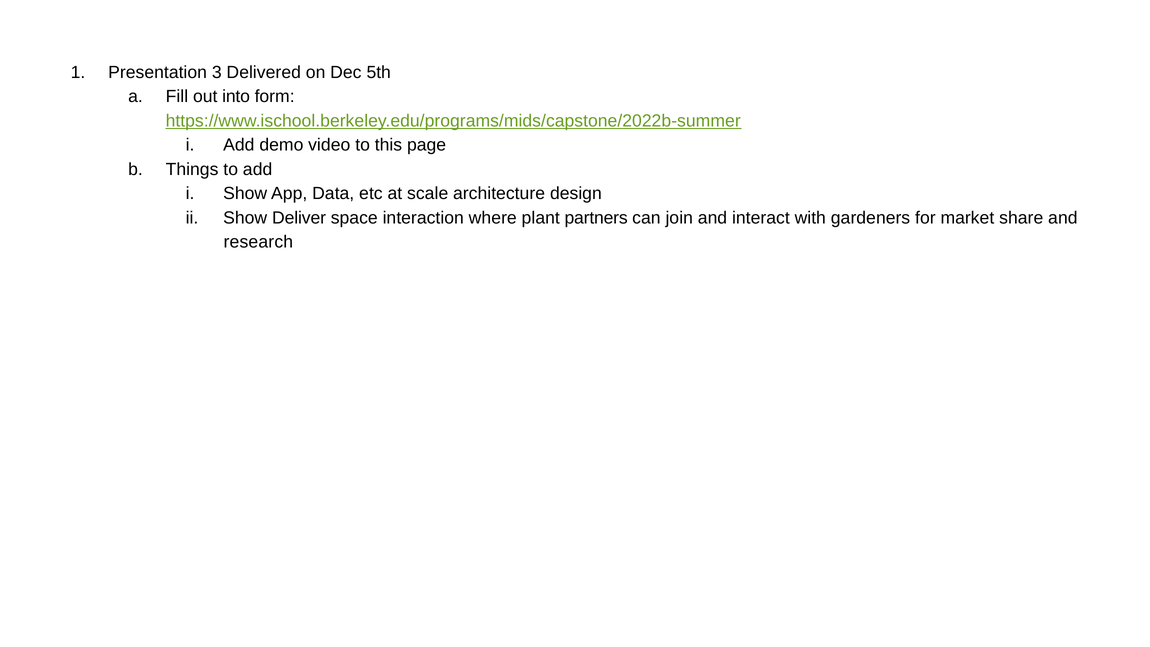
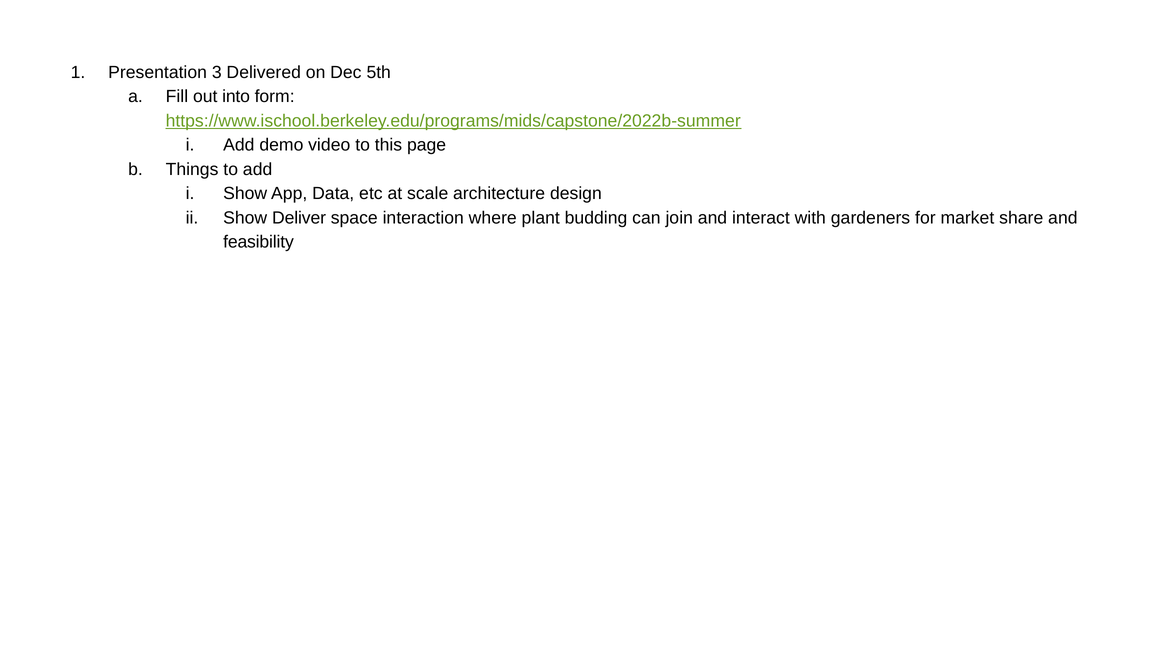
partners: partners -> budding
research: research -> feasibility
